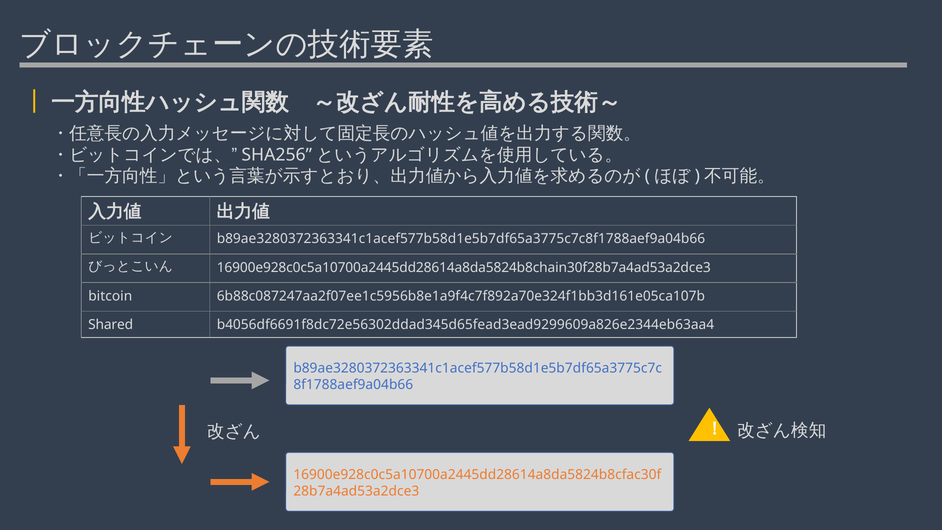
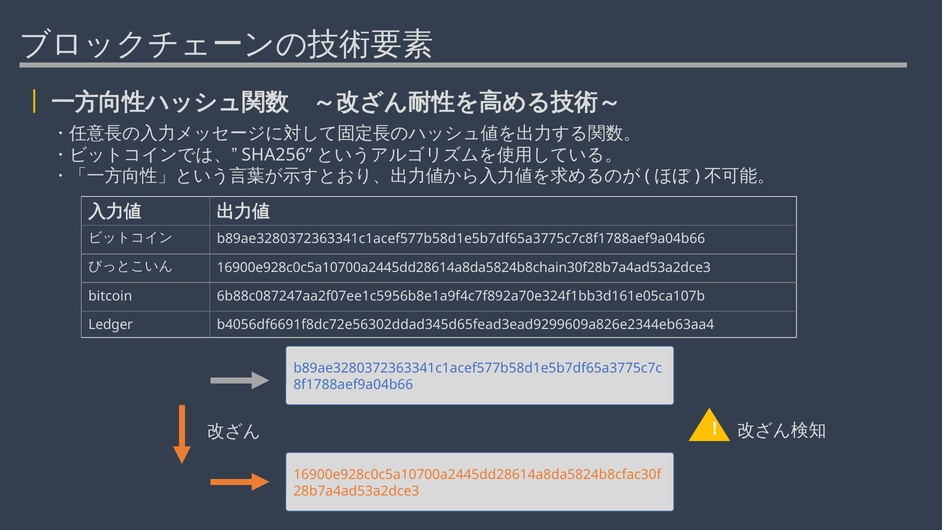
Shared: Shared -> Ledger
